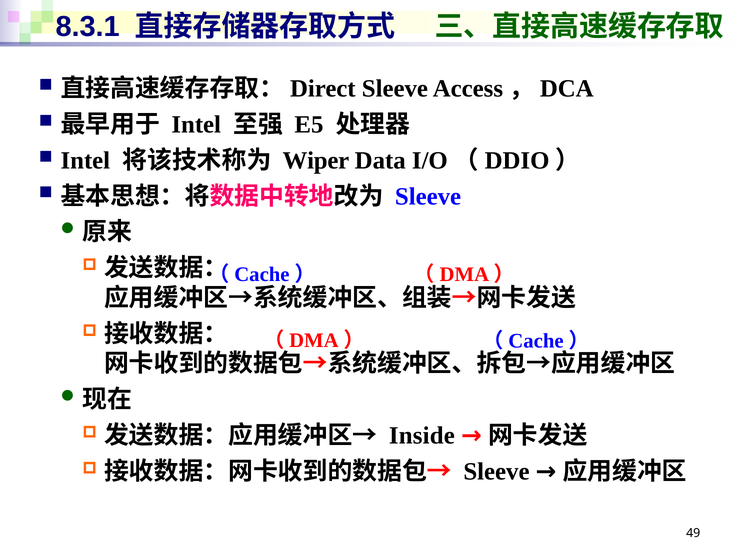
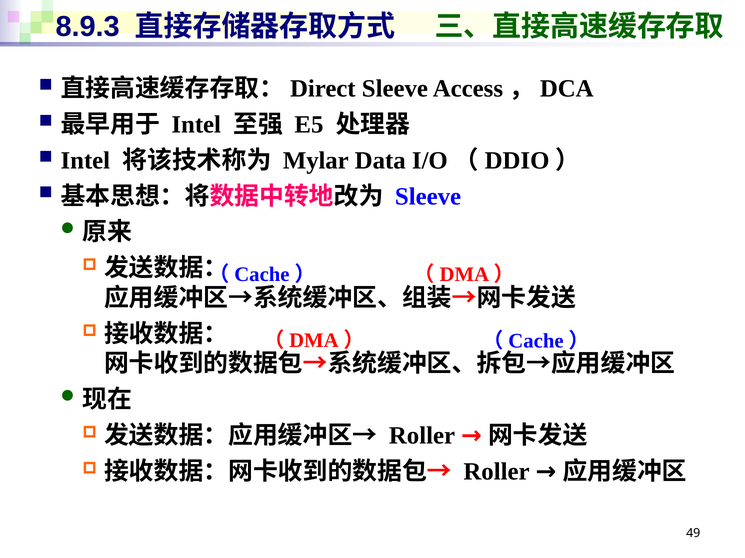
8.3.1: 8.3.1 -> 8.9.3
Wiper: Wiper -> Mylar
Inside at (422, 436): Inside -> Roller
Sleeve at (496, 472): Sleeve -> Roller
